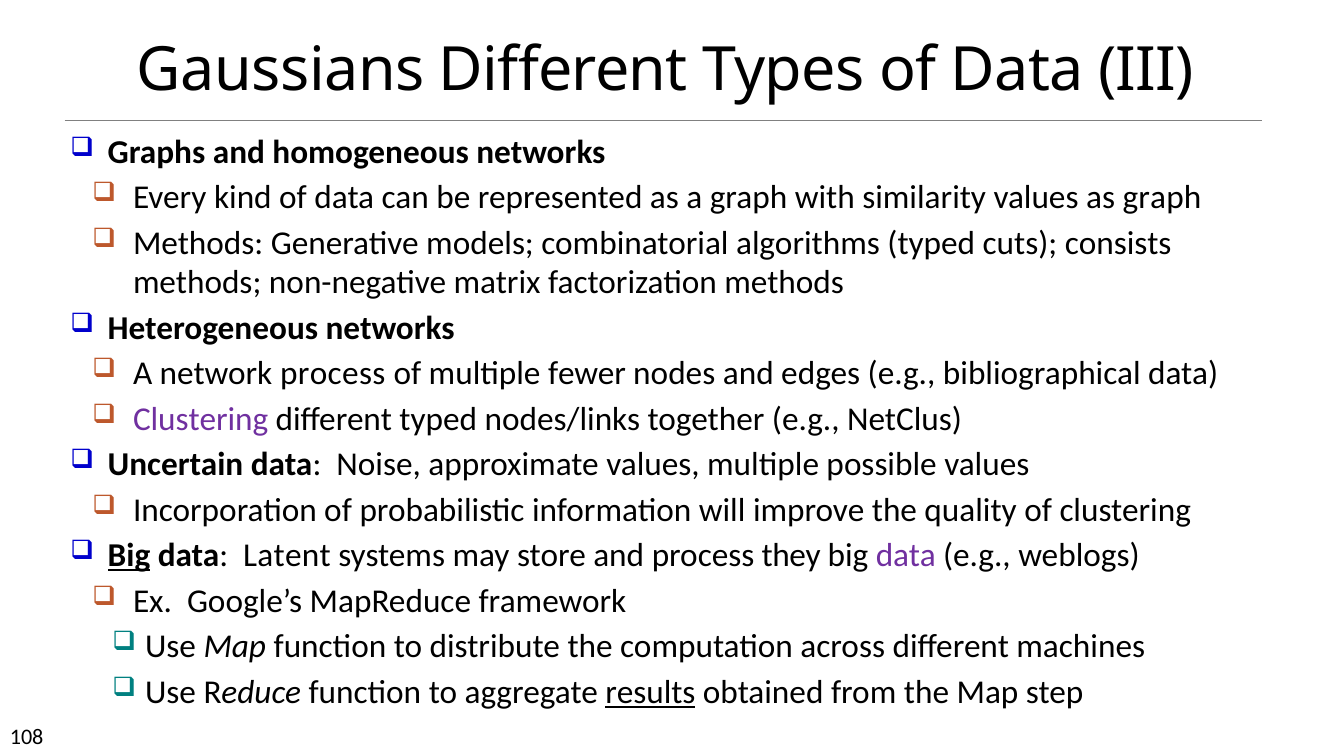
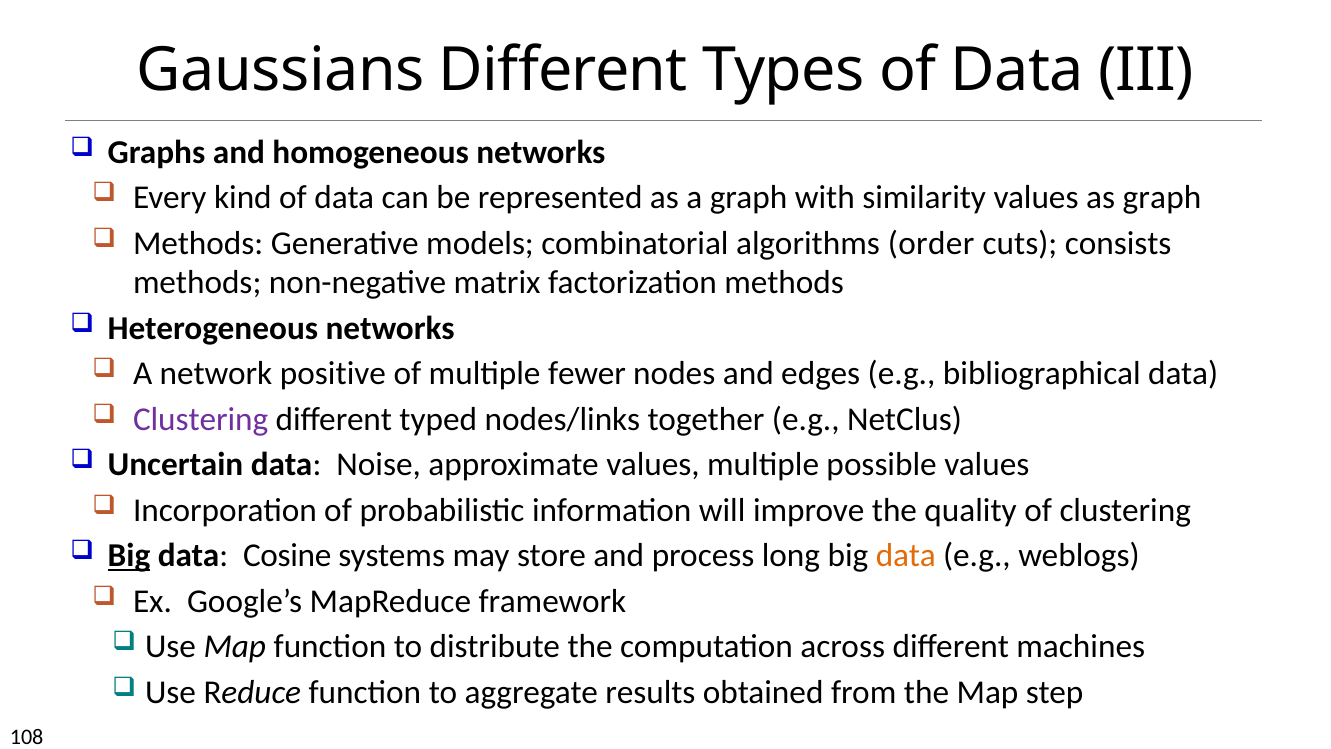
algorithms typed: typed -> order
network process: process -> positive
Latent: Latent -> Cosine
they: they -> long
data at (906, 556) colour: purple -> orange
results underline: present -> none
